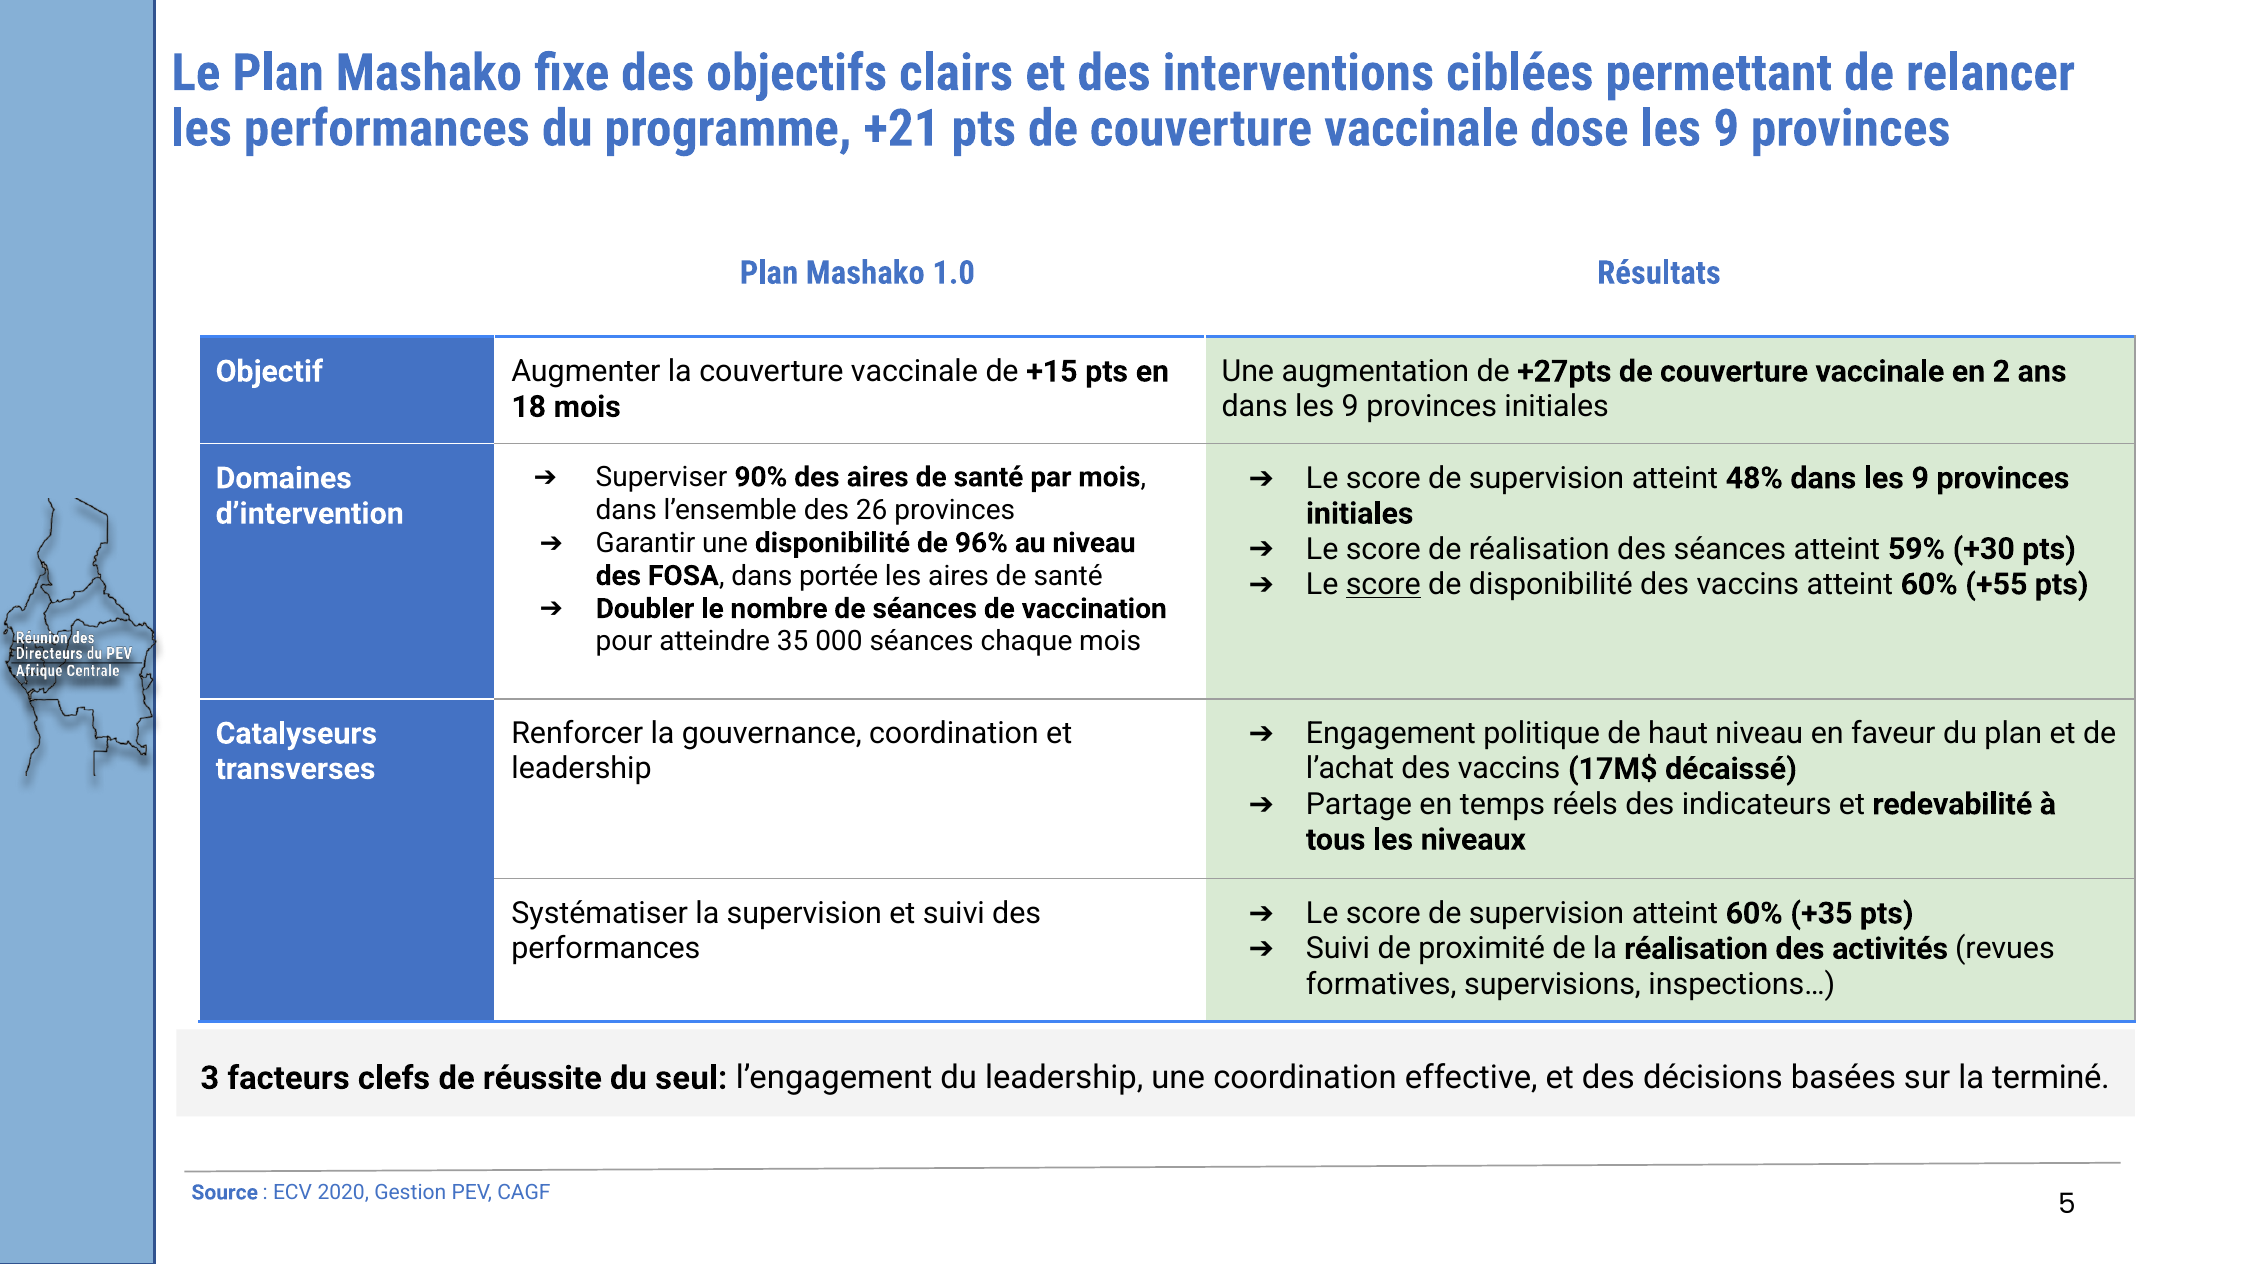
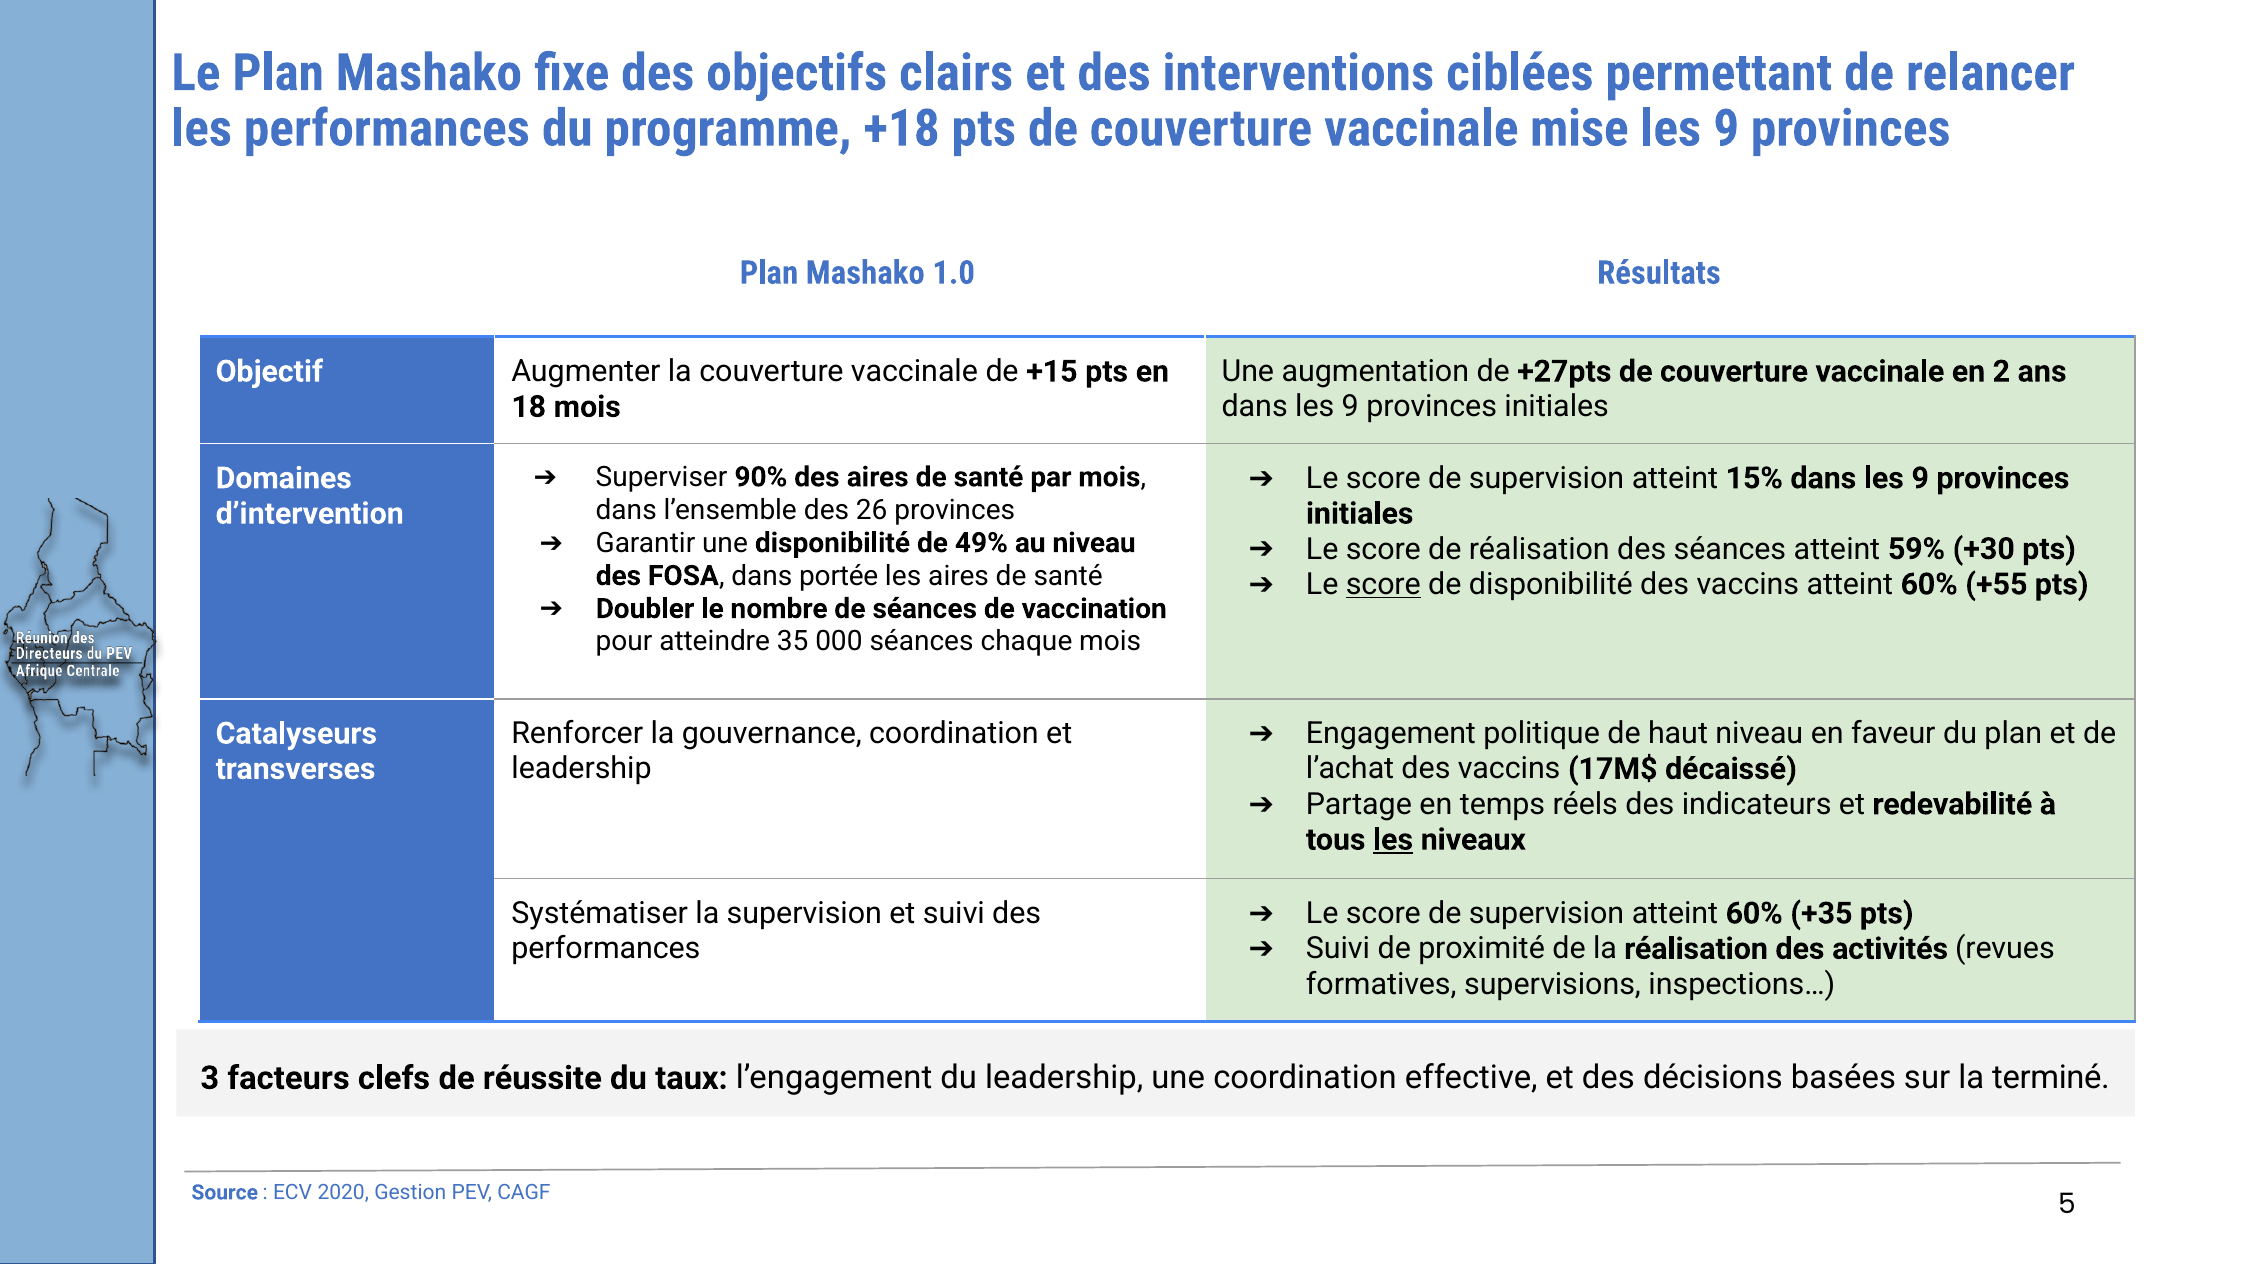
+21: +21 -> +18
dose: dose -> mise
48%: 48% -> 15%
96%: 96% -> 49%
les at (1393, 840) underline: none -> present
seul: seul -> taux
